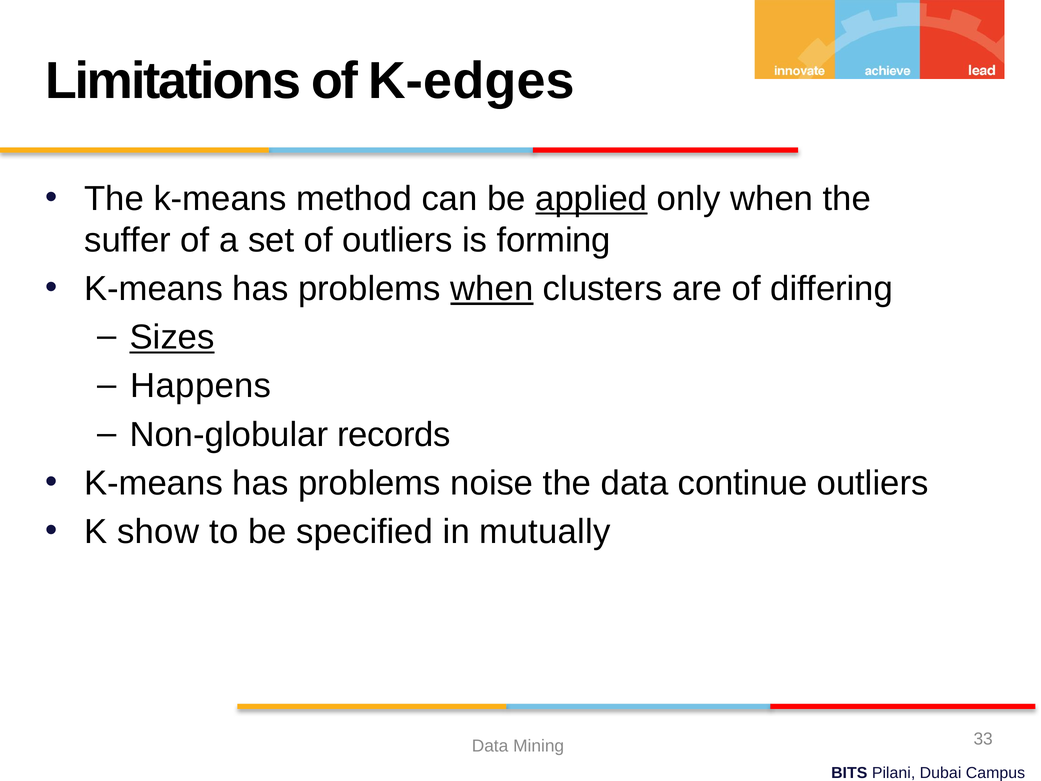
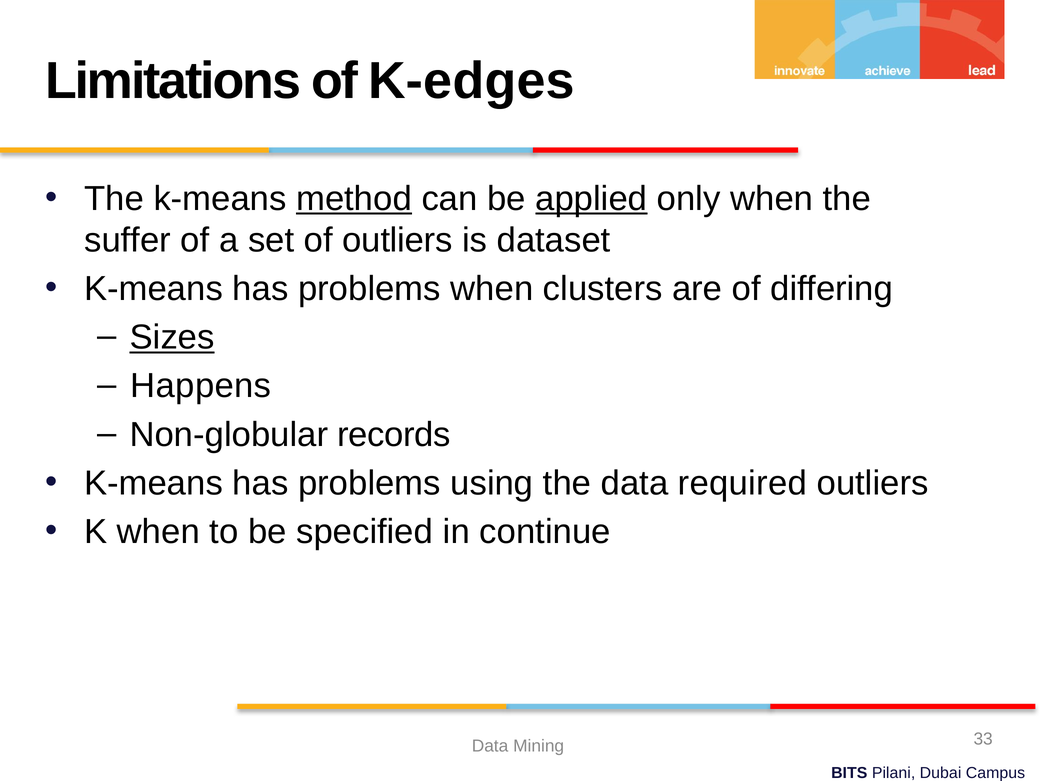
method underline: none -> present
forming: forming -> dataset
when at (492, 289) underline: present -> none
noise: noise -> using
continue: continue -> required
K show: show -> when
mutually: mutually -> continue
